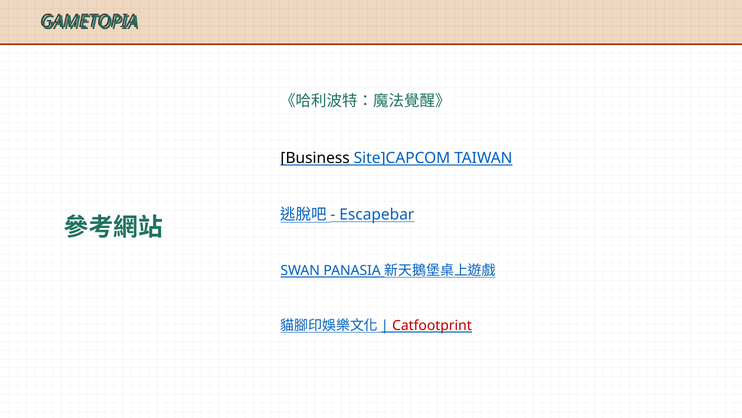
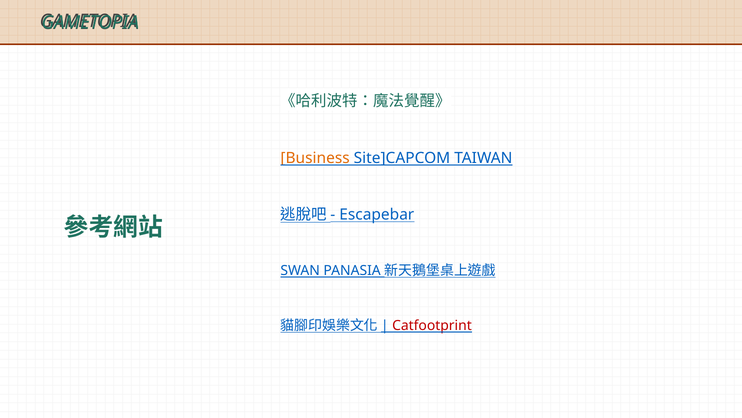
Business colour: black -> orange
